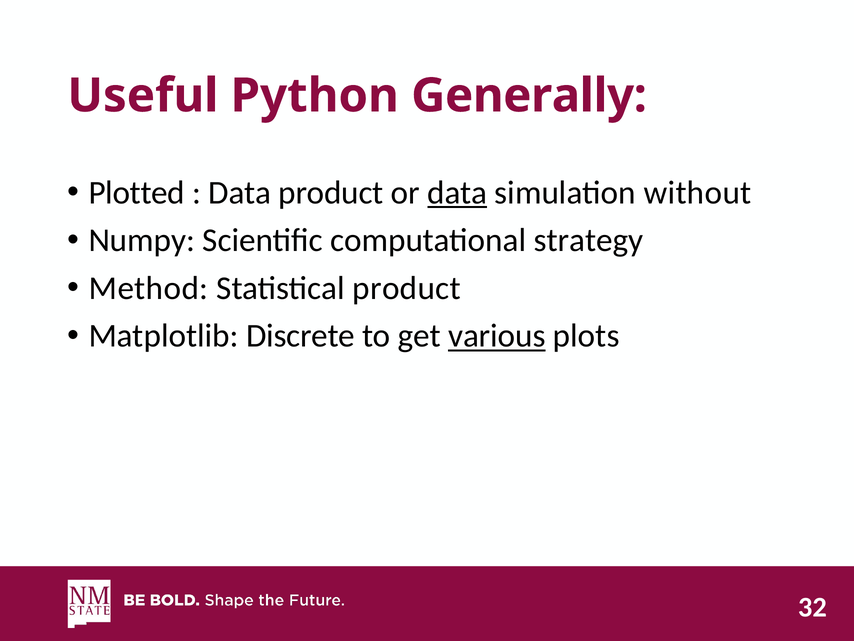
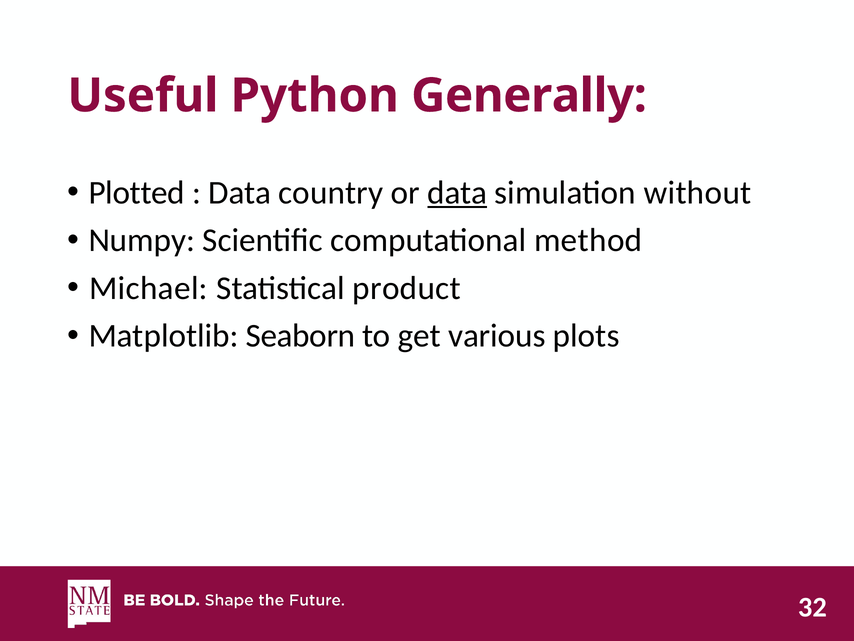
Data product: product -> country
strategy: strategy -> method
Method: Method -> Michael
Discrete: Discrete -> Seaborn
various underline: present -> none
